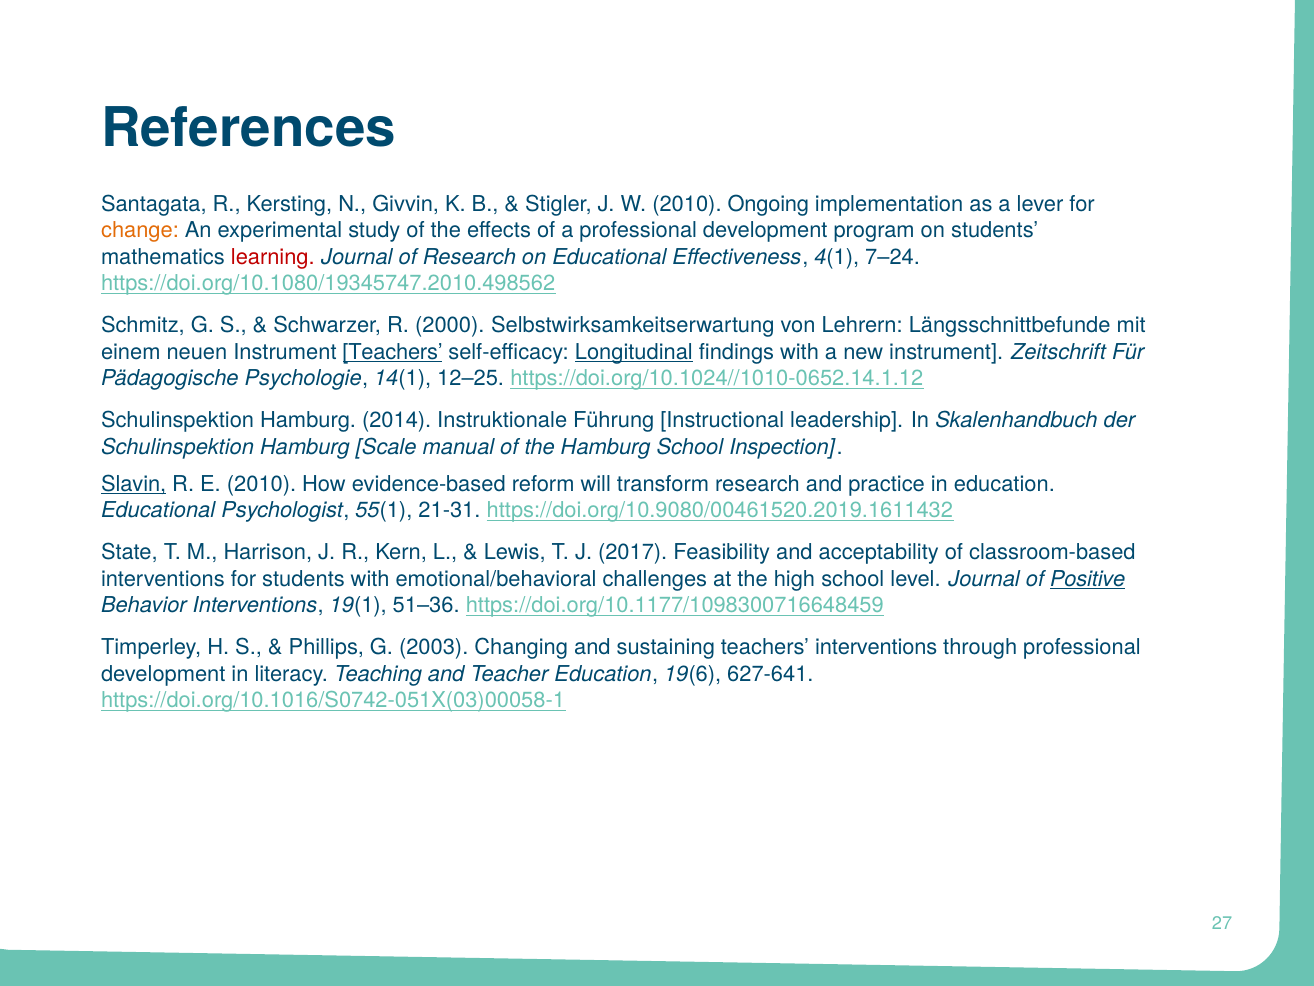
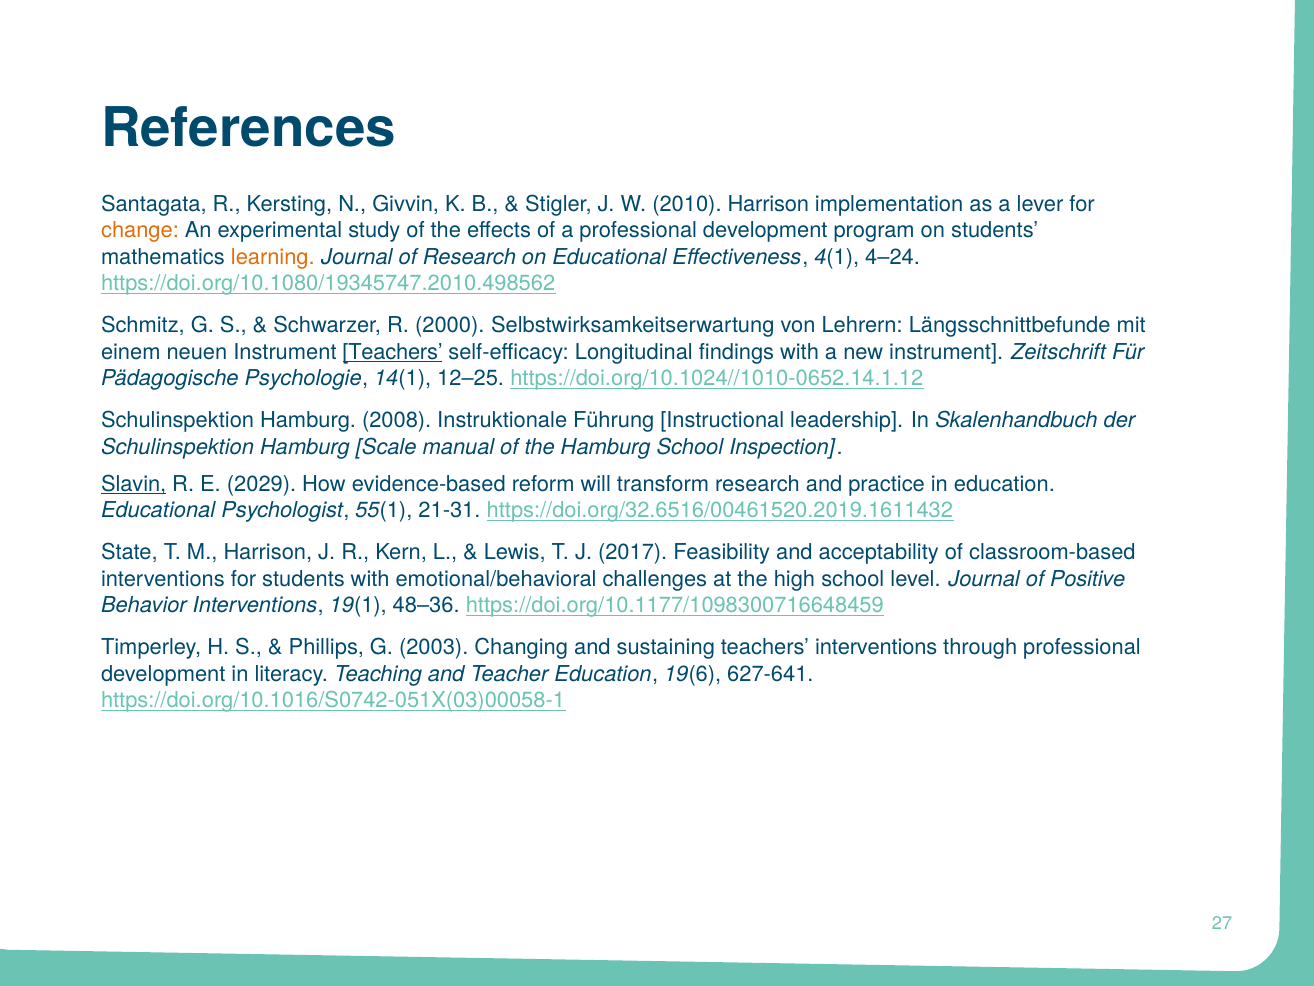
2010 Ongoing: Ongoing -> Harrison
learning colour: red -> orange
7–24: 7–24 -> 4–24
Longitudinal underline: present -> none
2014: 2014 -> 2008
E 2010: 2010 -> 2029
https://doi.org/10.9080/00461520.2019.1611432: https://doi.org/10.9080/00461520.2019.1611432 -> https://doi.org/32.6516/00461520.2019.1611432
Positive underline: present -> none
51–36: 51–36 -> 48–36
